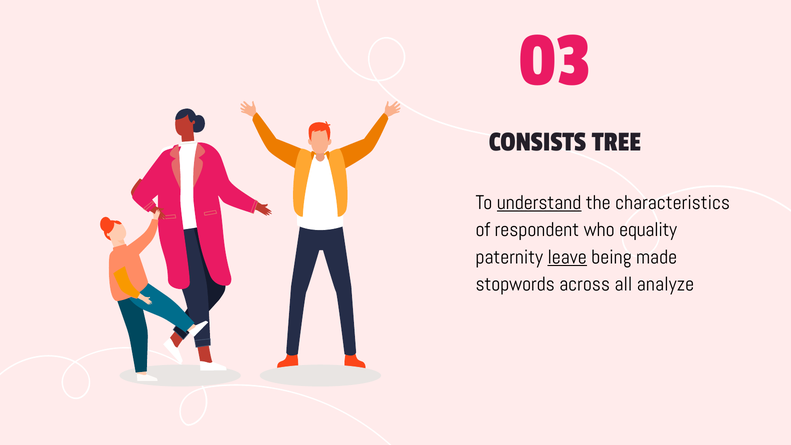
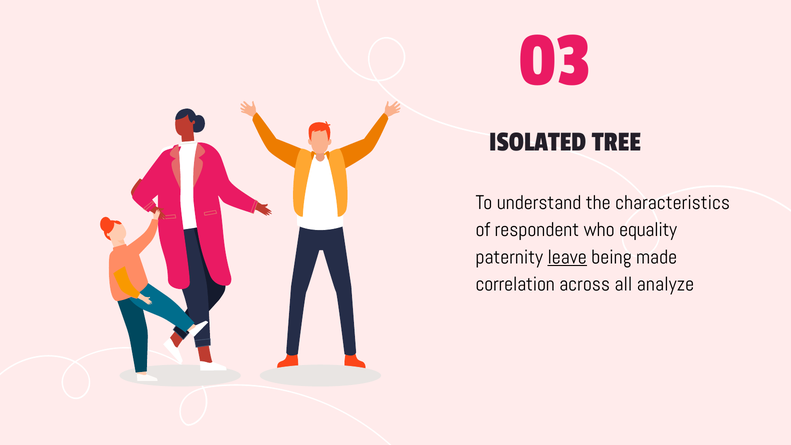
CONSISTS: CONSISTS -> ISOLATED
understand underline: present -> none
stopwords: stopwords -> correlation
